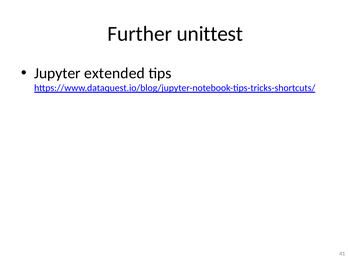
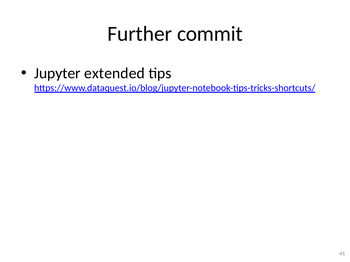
unittest: unittest -> commit
